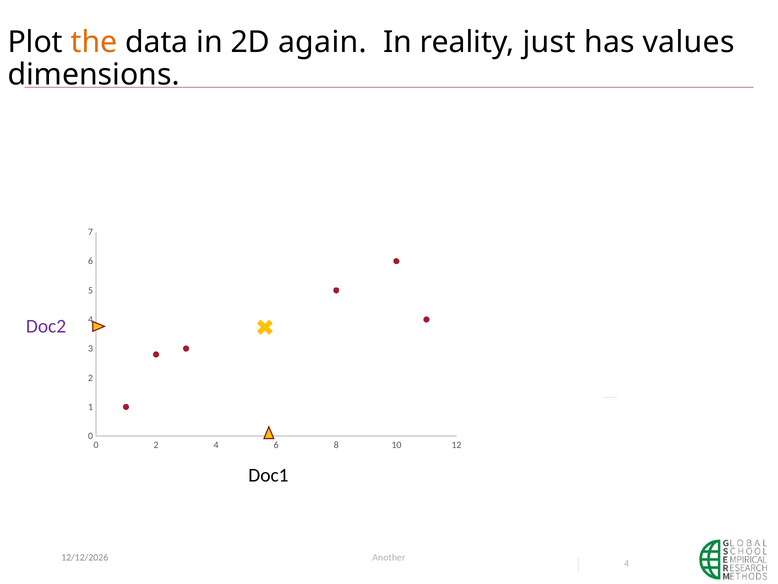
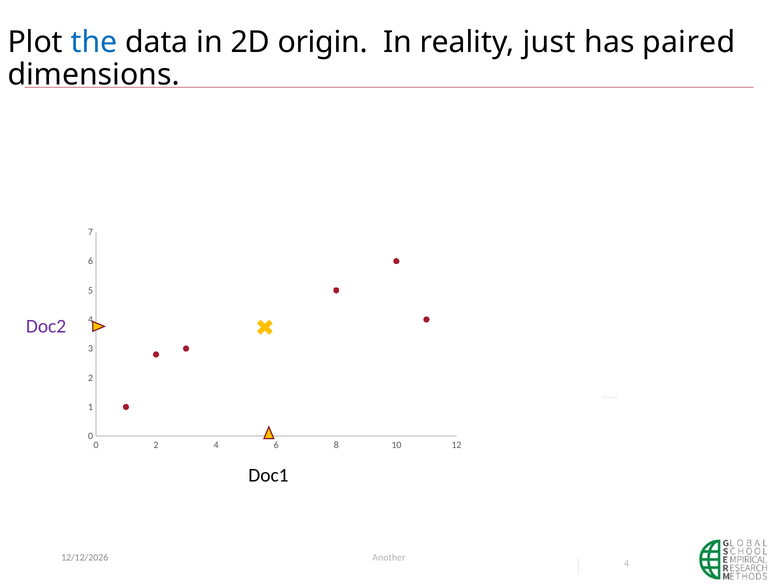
the colour: orange -> blue
again: again -> origin
values: values -> paired
